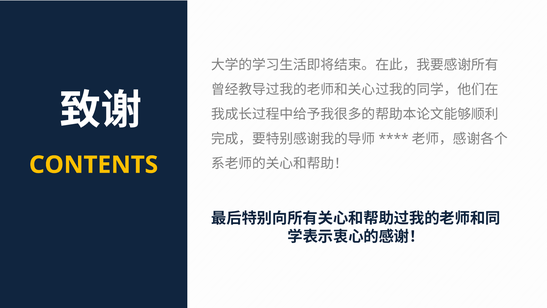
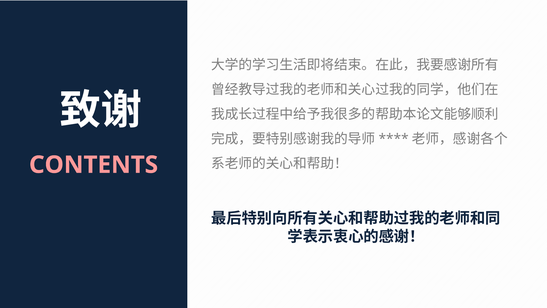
CONTENTS colour: yellow -> pink
